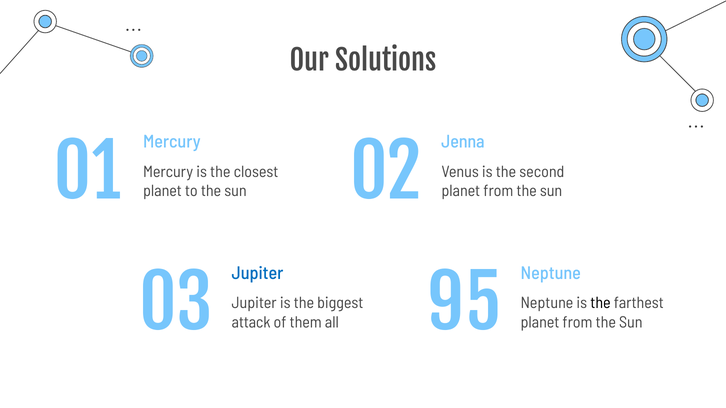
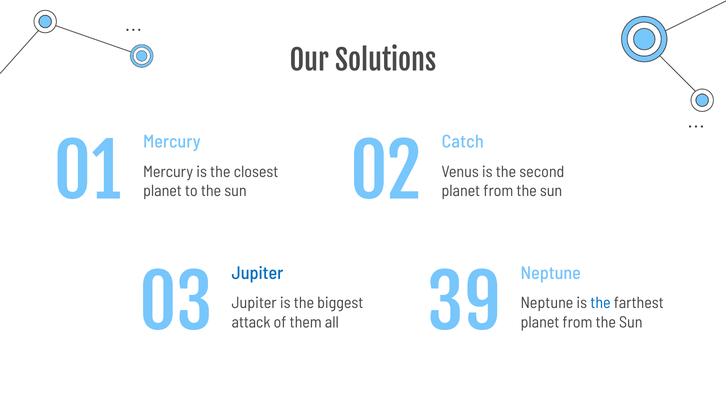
Jenna: Jenna -> Catch
95: 95 -> 39
the at (601, 303) colour: black -> blue
